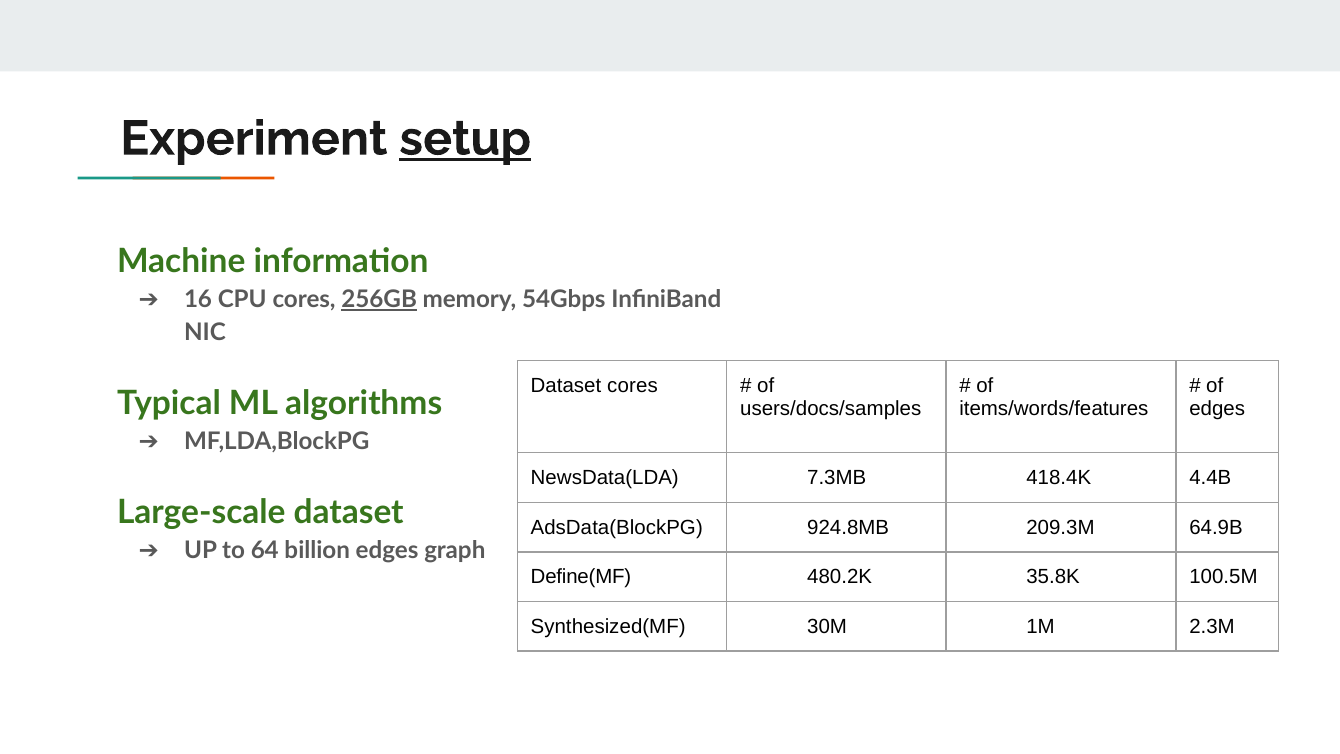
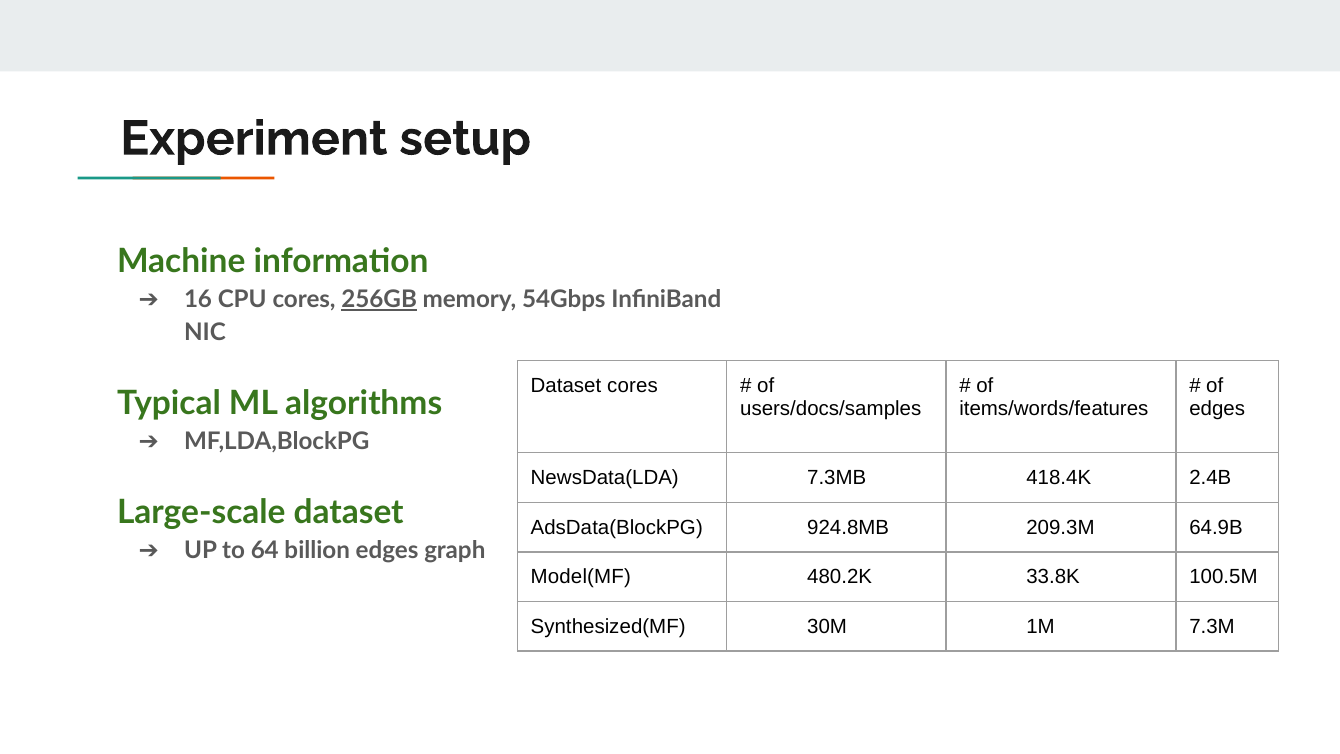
setup underline: present -> none
4.4B: 4.4B -> 2.4B
Define(MF: Define(MF -> Model(MF
35.8K: 35.8K -> 33.8K
2.3M: 2.3M -> 7.3M
